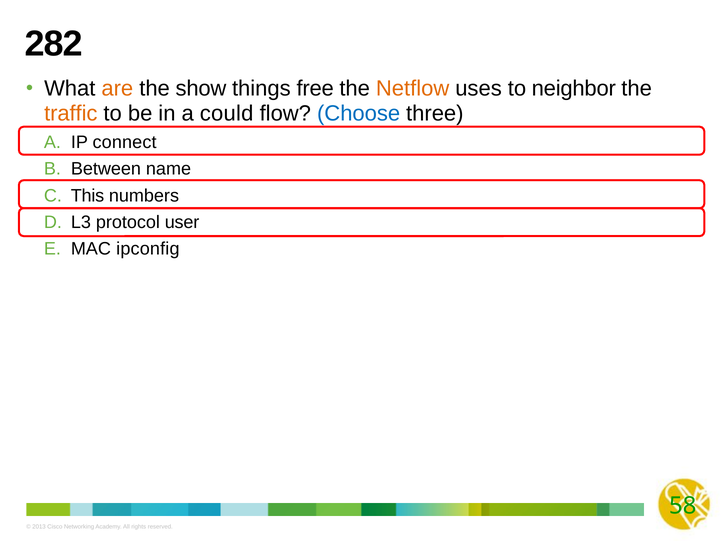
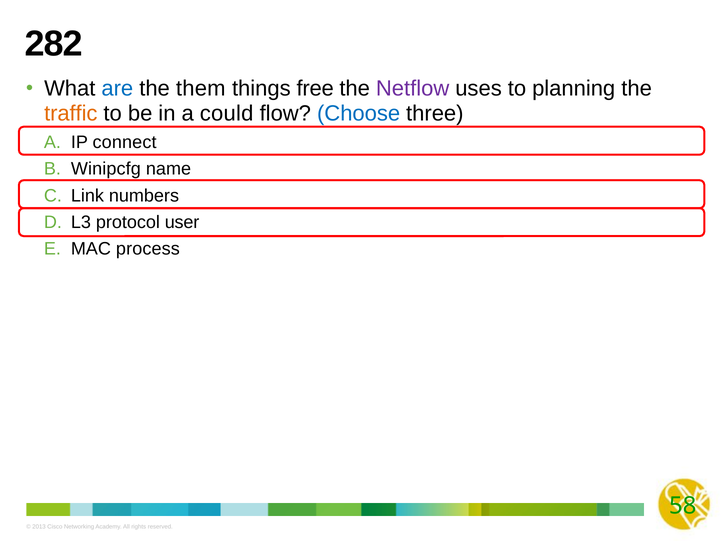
are colour: orange -> blue
show: show -> them
Netflow colour: orange -> purple
neighbor: neighbor -> planning
Between: Between -> Winipcfg
This: This -> Link
ipconfig: ipconfig -> process
